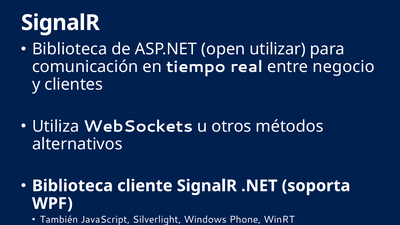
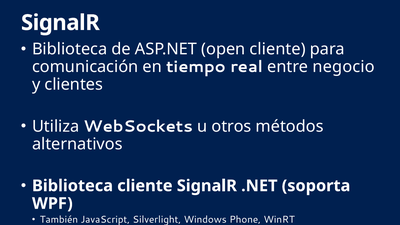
open utilizar: utilizar -> cliente
